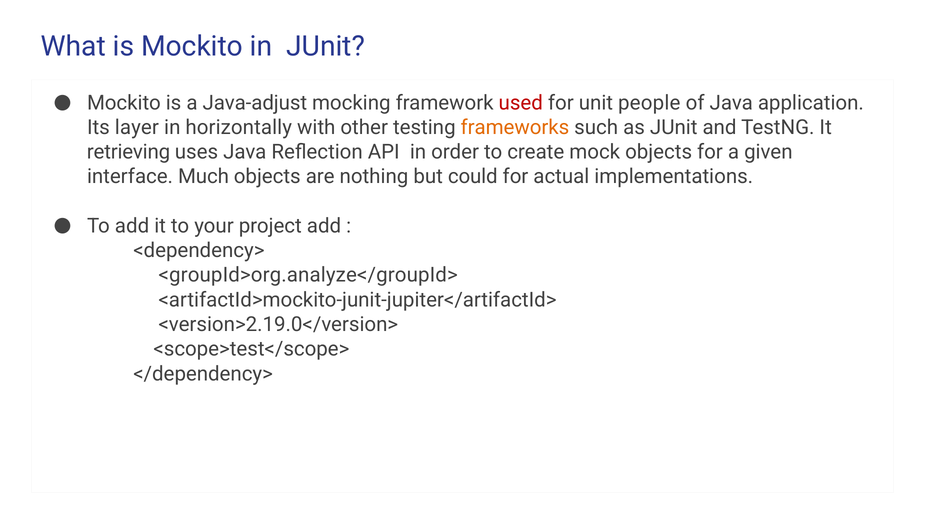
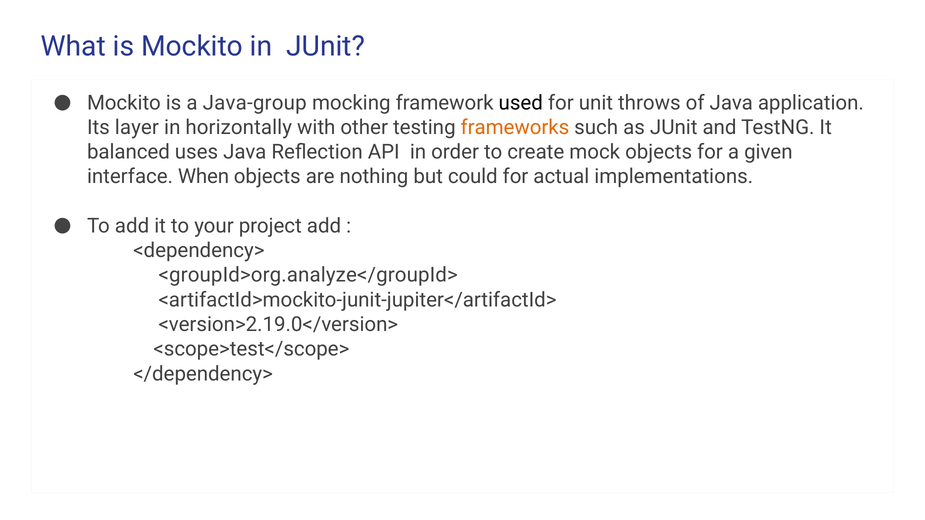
Java-adjust: Java-adjust -> Java-group
used colour: red -> black
people: people -> throws
retrieving: retrieving -> balanced
Much: Much -> When
